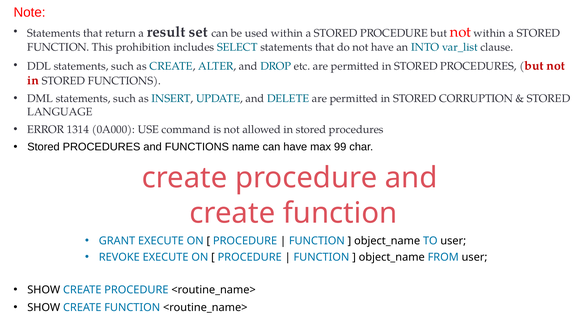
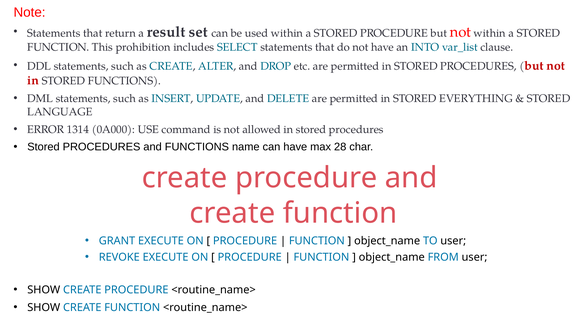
CORRUPTION: CORRUPTION -> EVERYTHING
99: 99 -> 28
